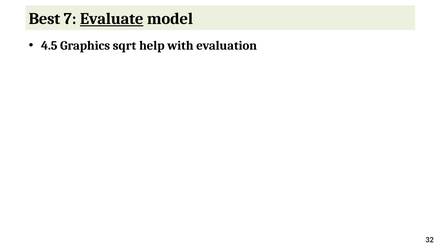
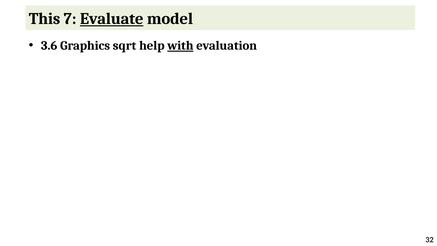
Best: Best -> This
4.5: 4.5 -> 3.6
with underline: none -> present
